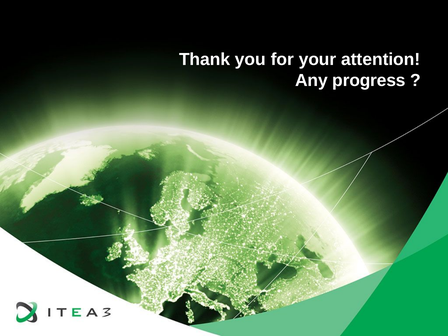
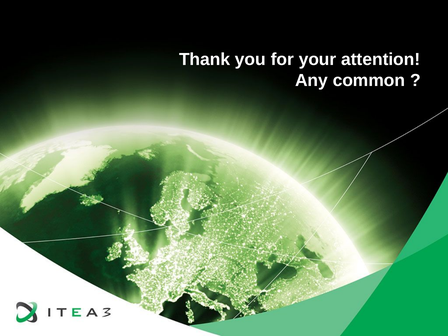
progress: progress -> common
